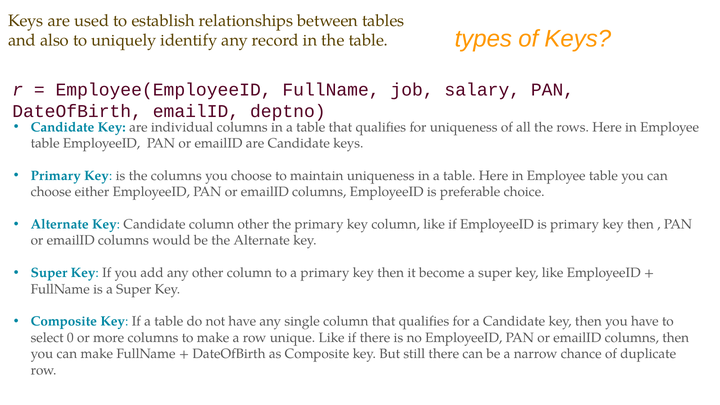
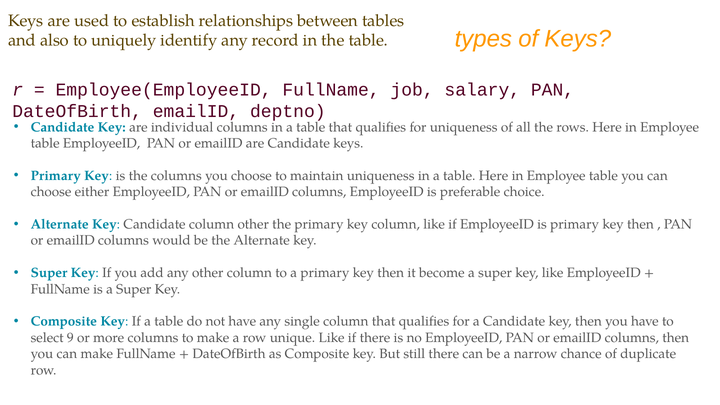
0: 0 -> 9
